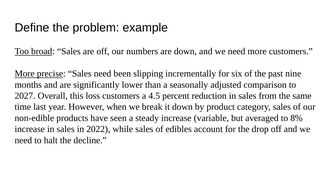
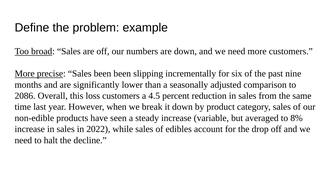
Sales need: need -> been
2027: 2027 -> 2086
